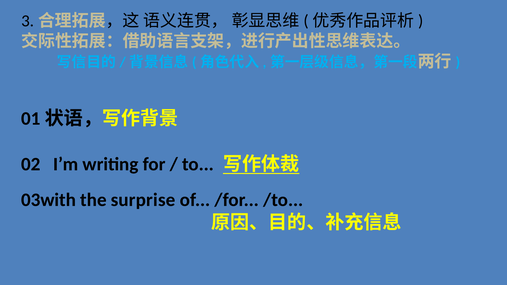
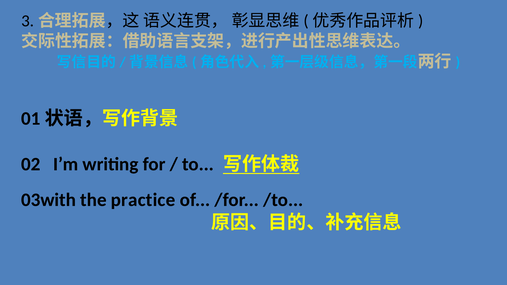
surprise: surprise -> practice
